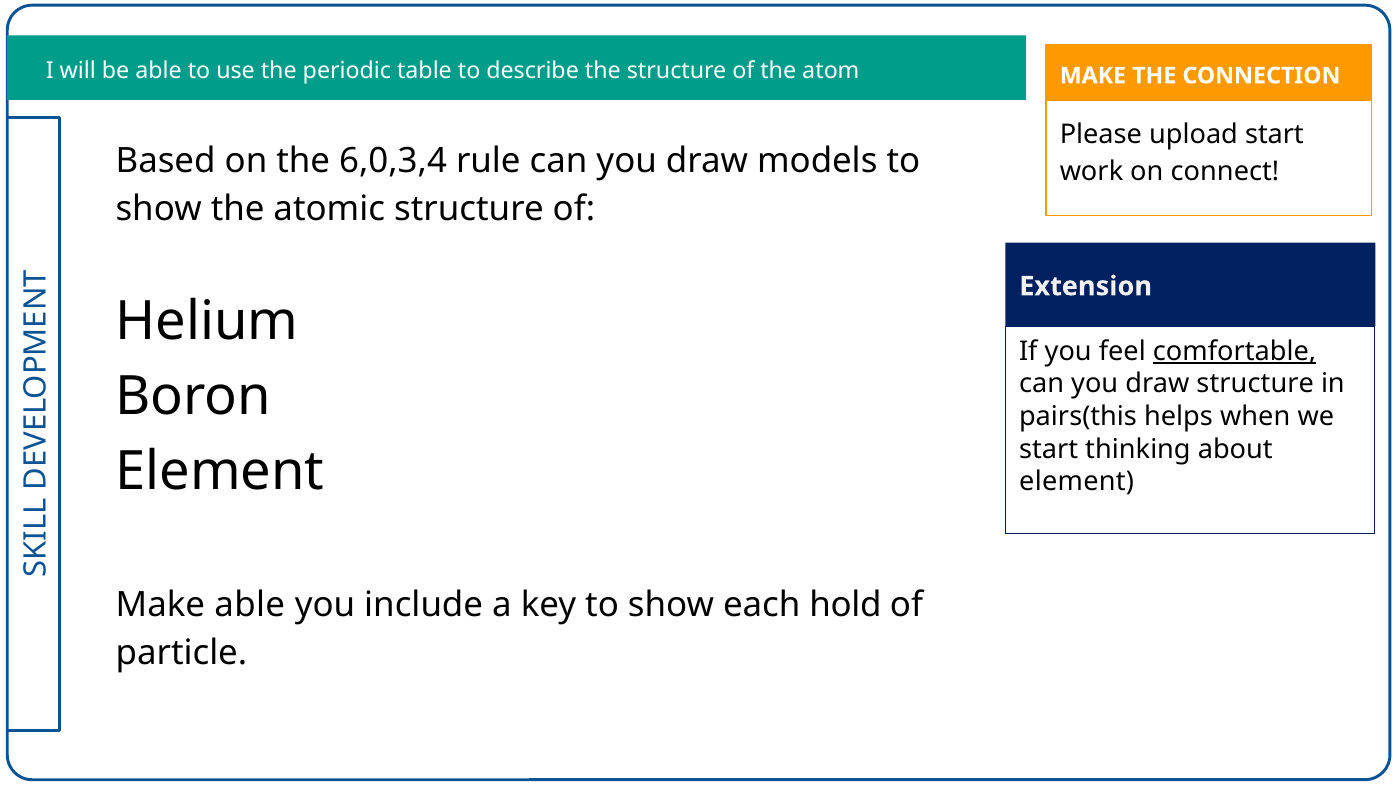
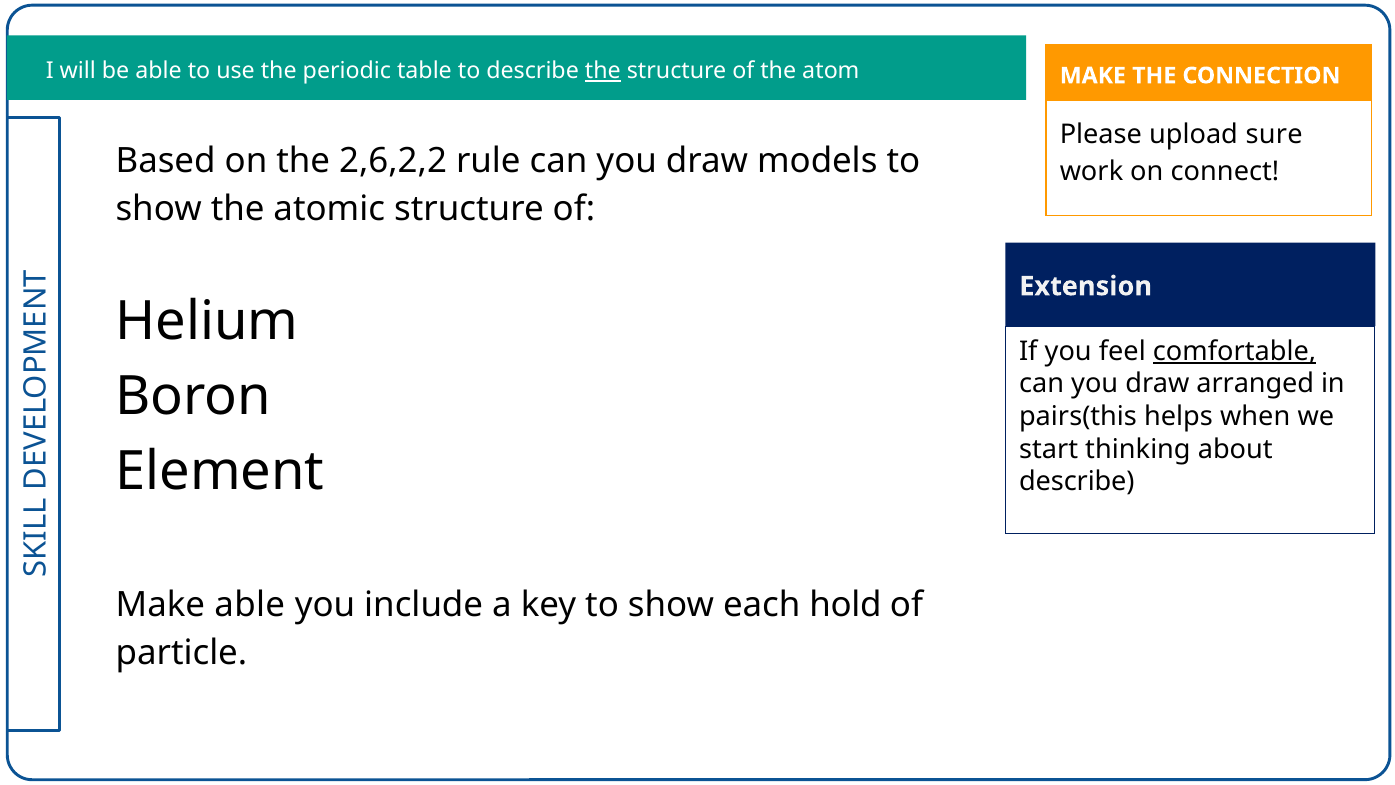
the at (603, 71) underline: none -> present
upload start: start -> sure
6,0,3,4: 6,0,3,4 -> 2,6,2,2
draw structure: structure -> arranged
element at (1077, 481): element -> describe
